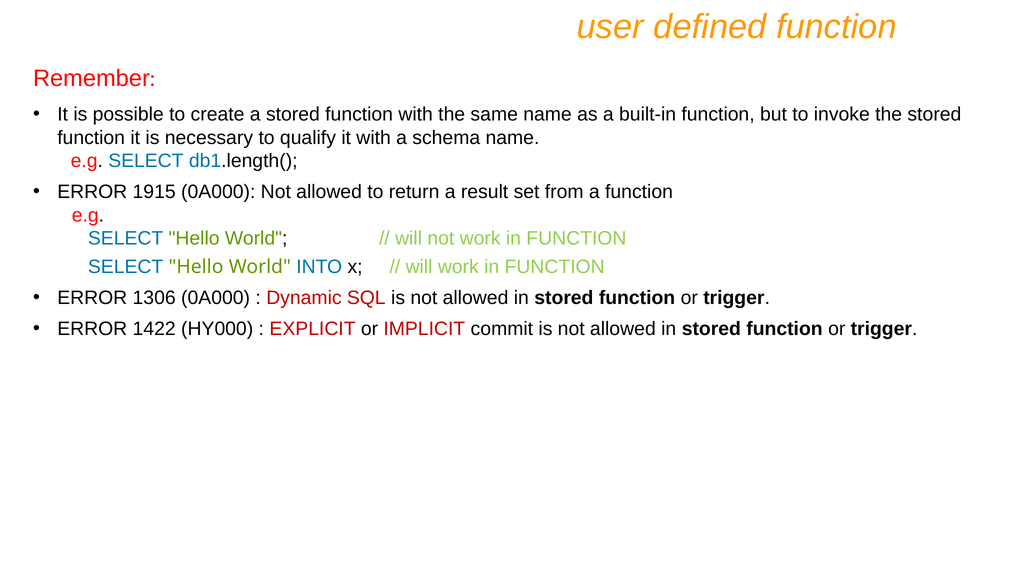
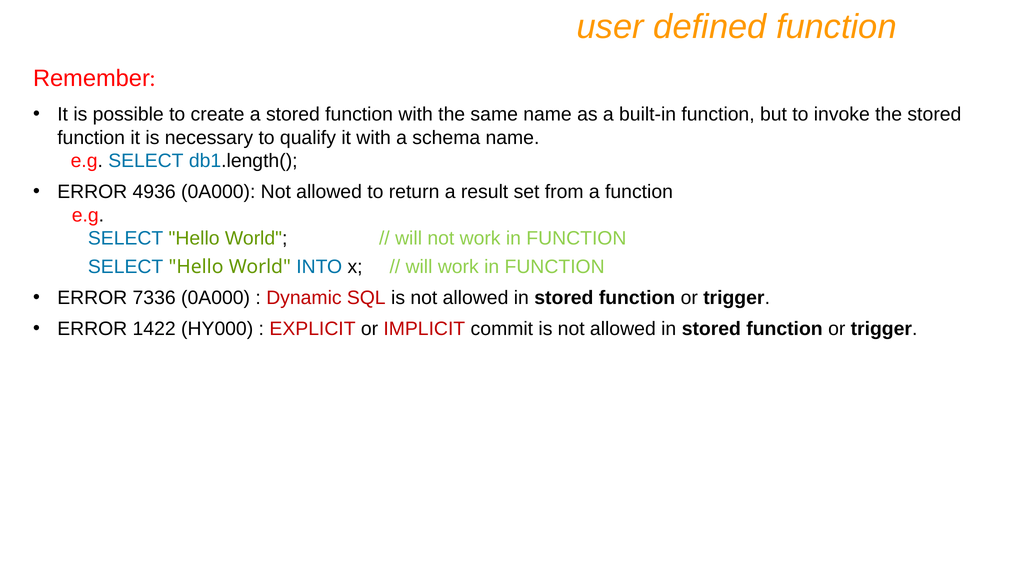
1915: 1915 -> 4936
1306: 1306 -> 7336
